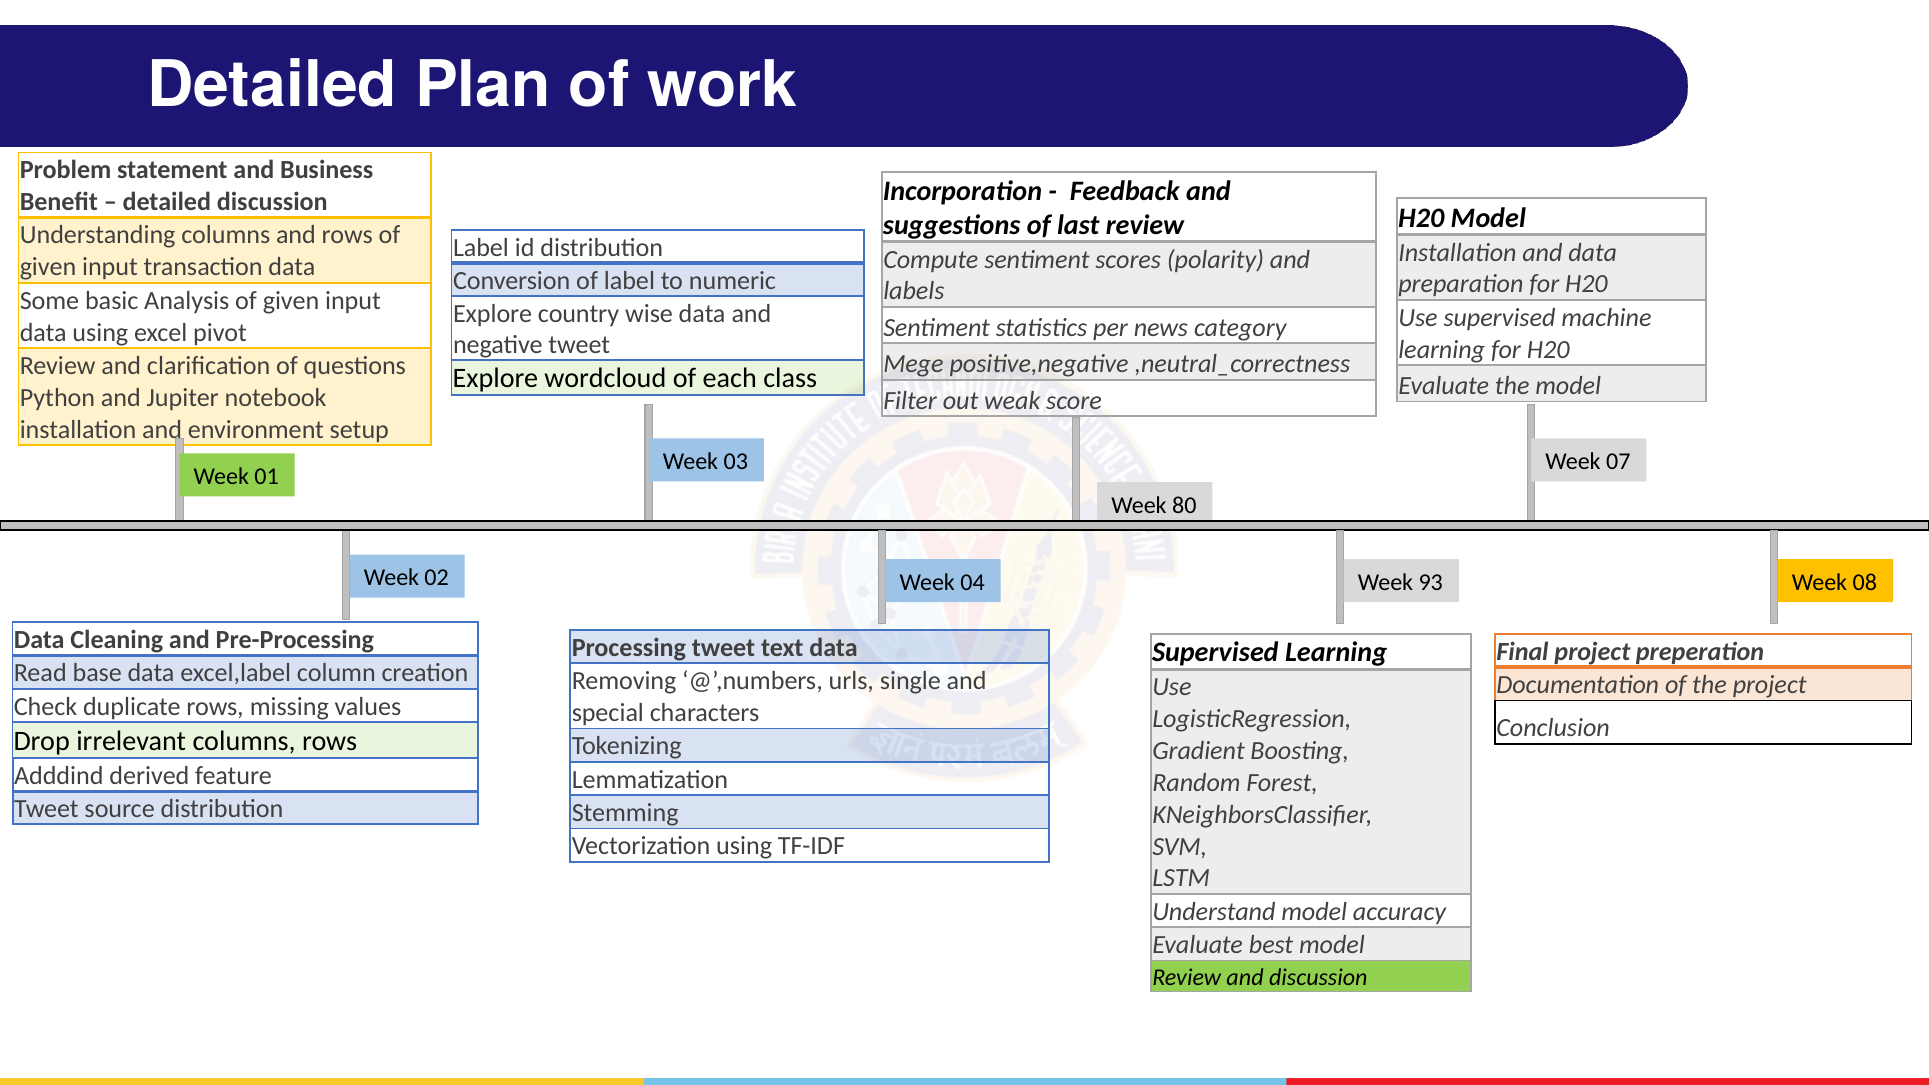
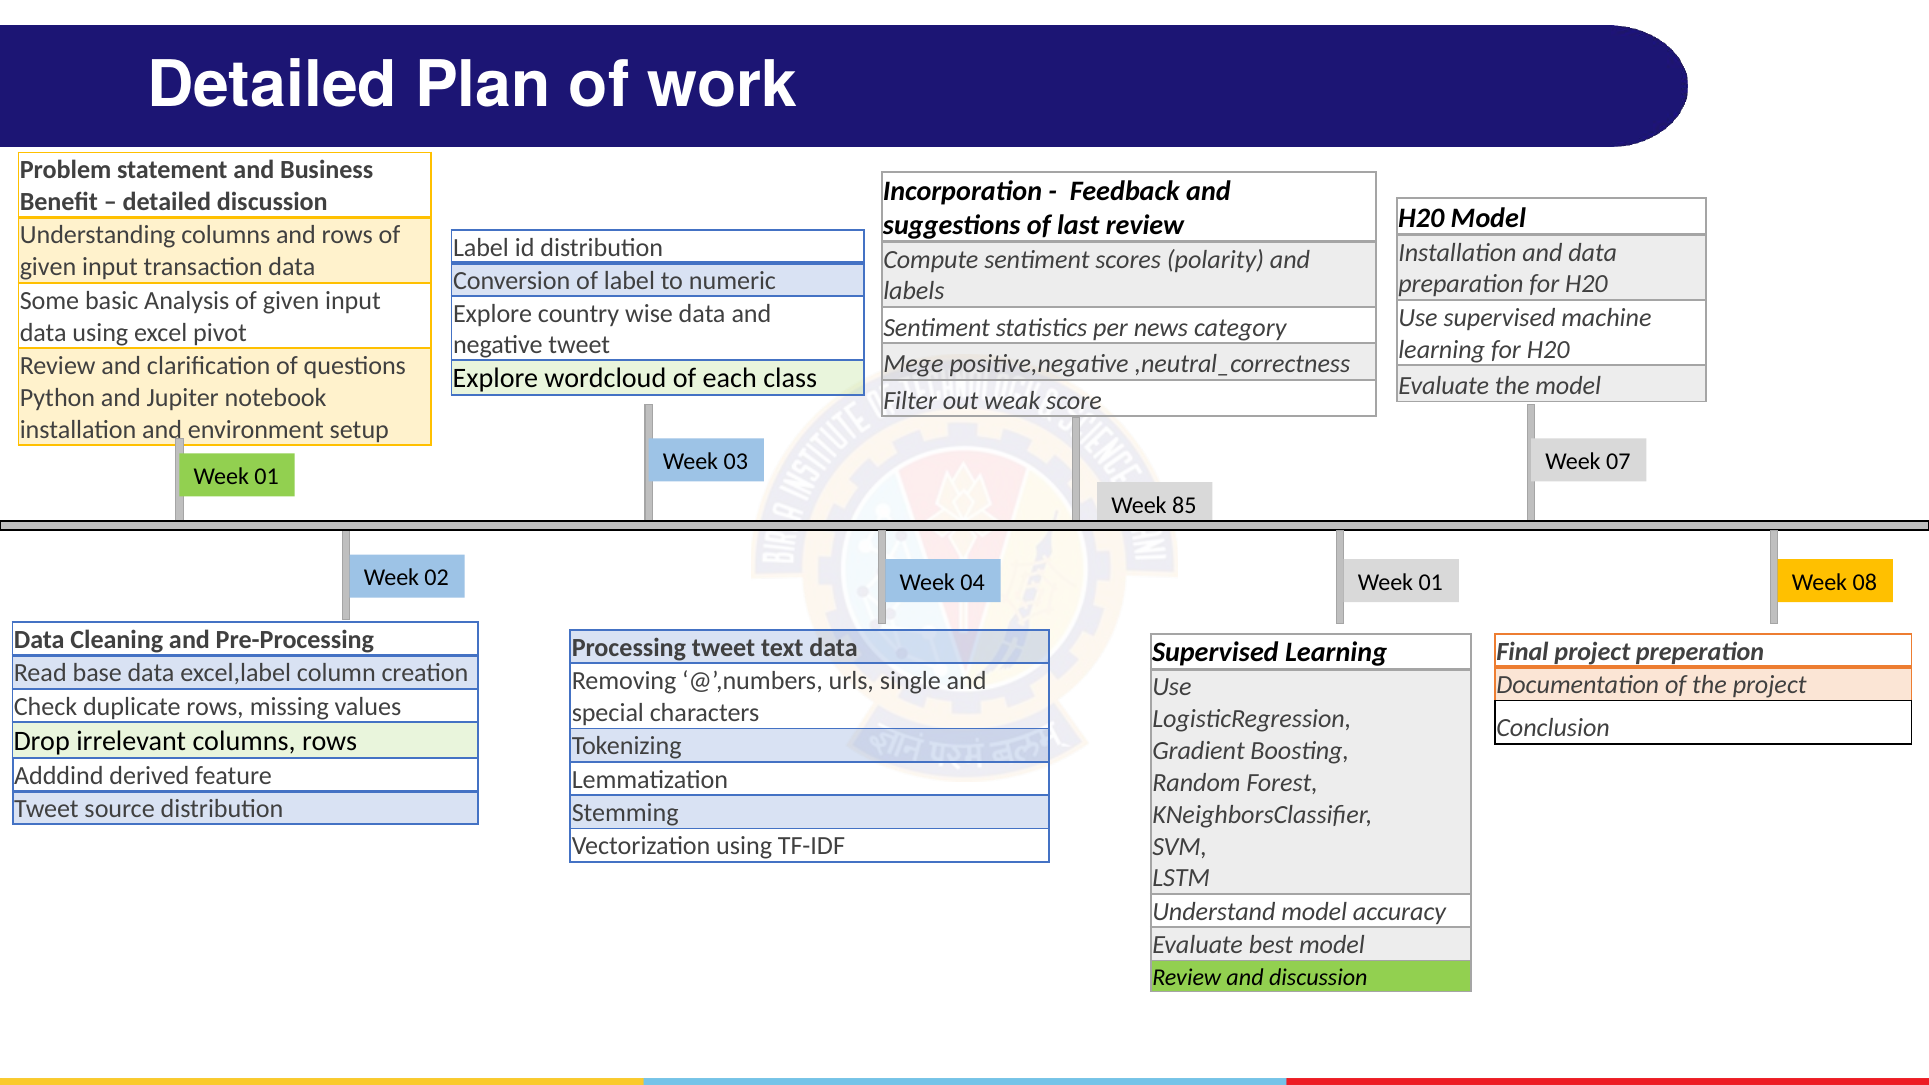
80: 80 -> 85
04 Week 93: 93 -> 01
